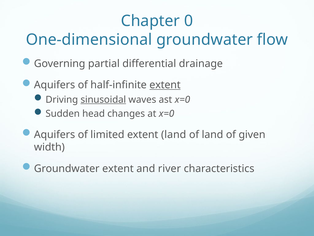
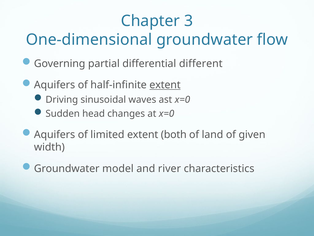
0: 0 -> 3
drainage: drainage -> different
sinusoidal underline: present -> none
extent land: land -> both
Groundwater extent: extent -> model
